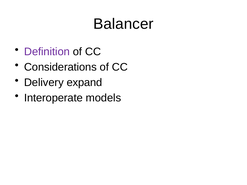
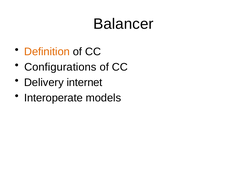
Definition colour: purple -> orange
Considerations: Considerations -> Configurations
expand: expand -> internet
